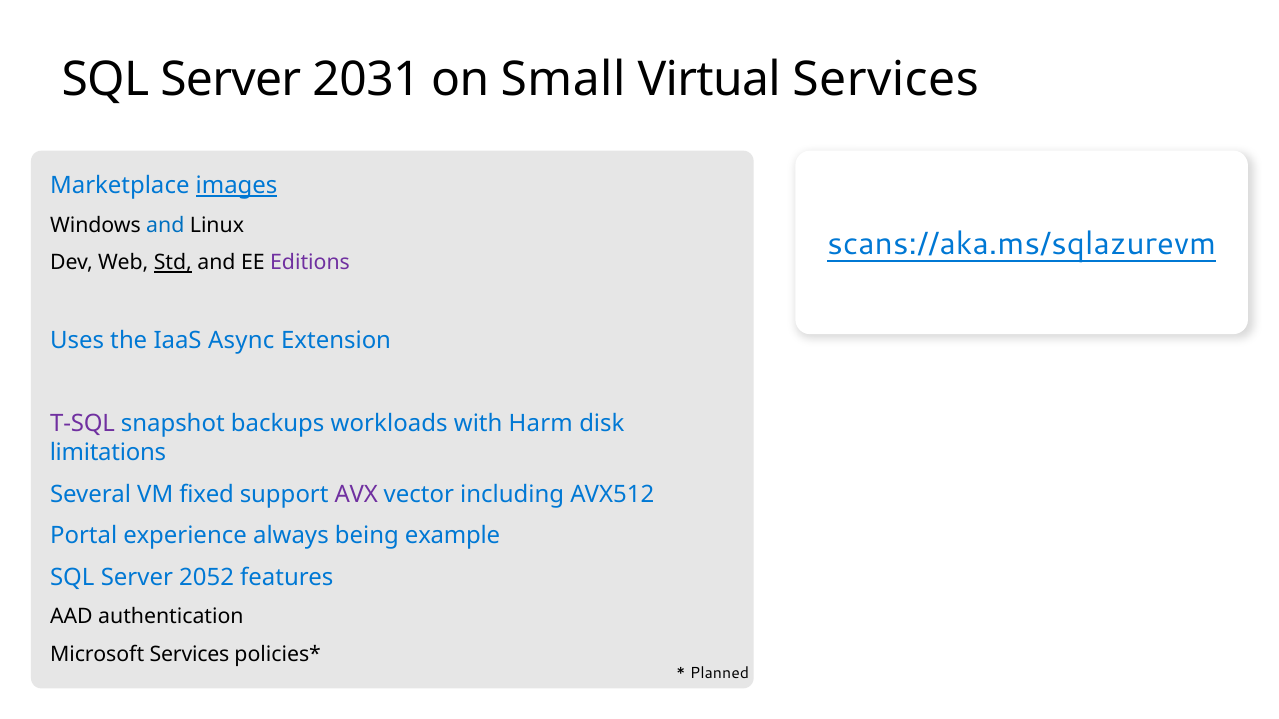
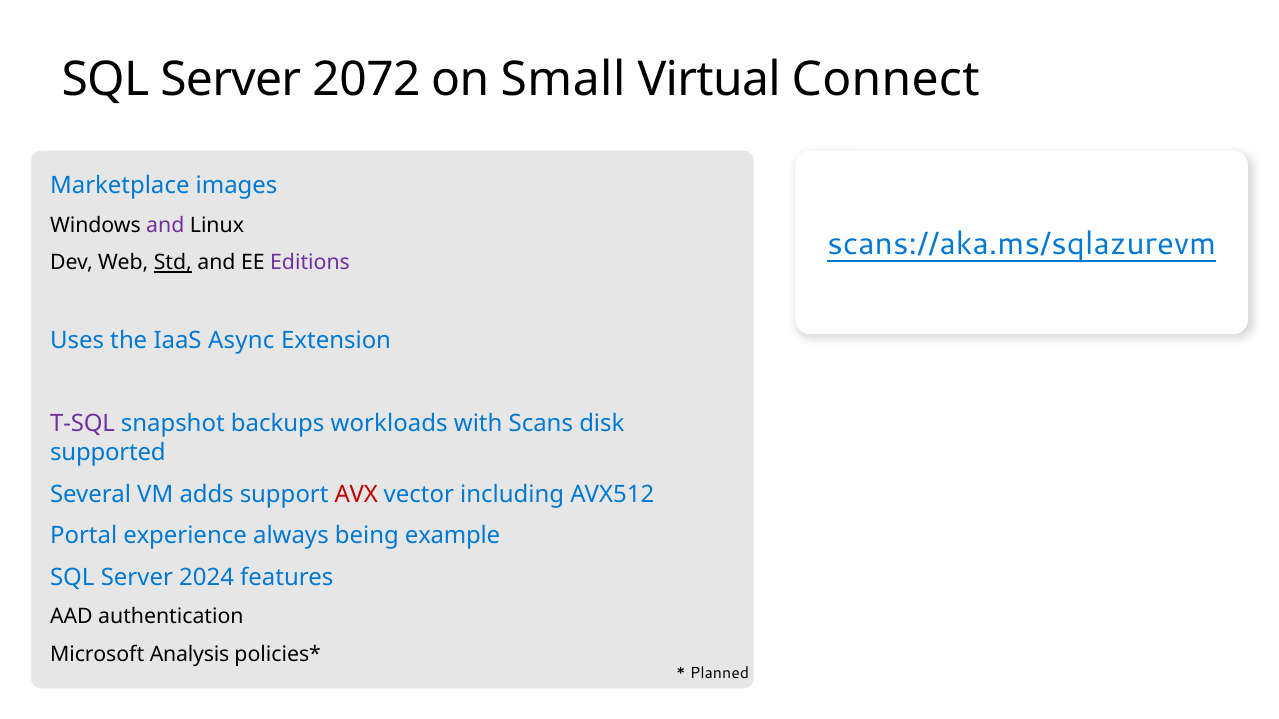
2031: 2031 -> 2072
Virtual Services: Services -> Connect
images underline: present -> none
and at (165, 225) colour: blue -> purple
Harm: Harm -> Scans
limitations: limitations -> supported
fixed: fixed -> adds
AVX colour: purple -> red
2052: 2052 -> 2024
Microsoft Services: Services -> Analysis
